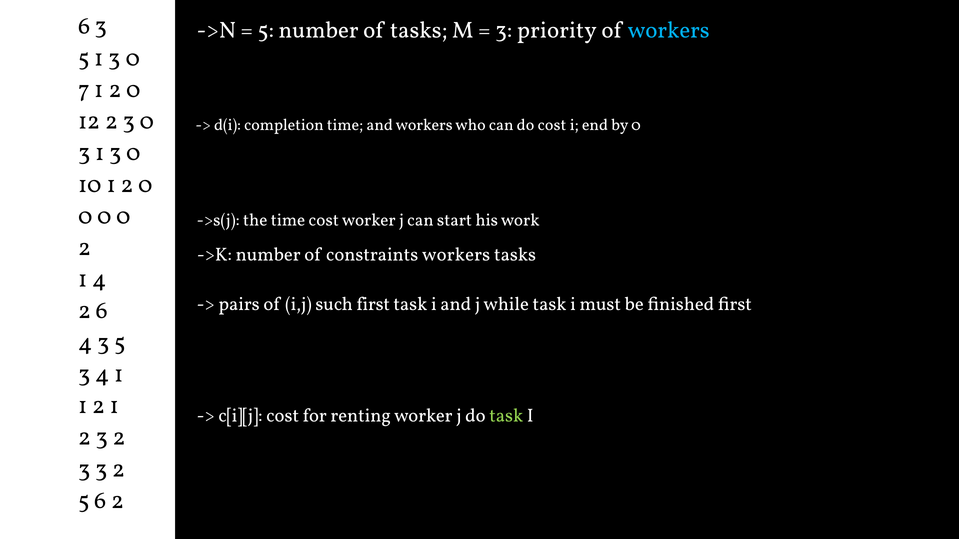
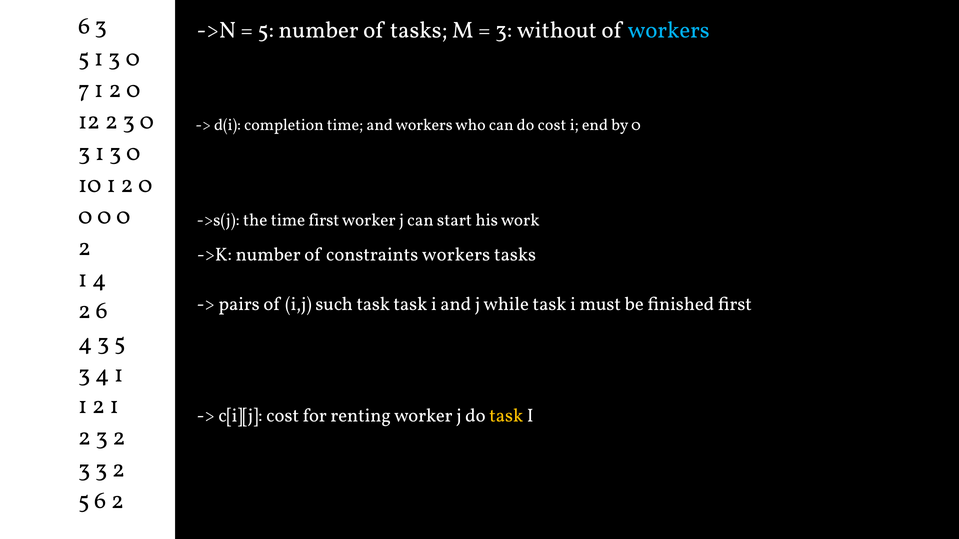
priority: priority -> without
time cost: cost -> first
such first: first -> task
task at (506, 416) colour: light green -> yellow
